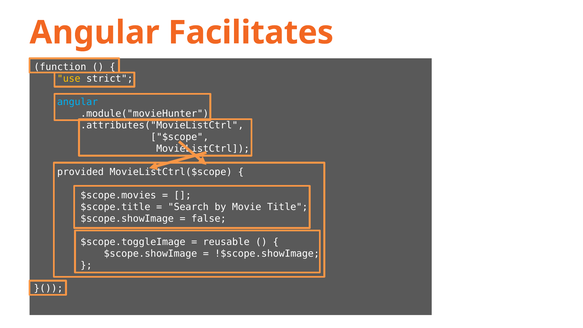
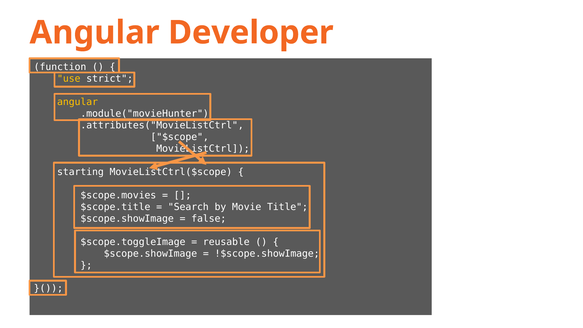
Facilitates: Facilitates -> Developer
angular at (78, 102) colour: light blue -> yellow
provided: provided -> starting
